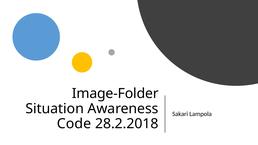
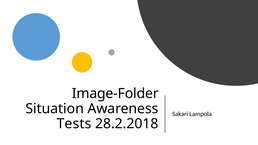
Code: Code -> Tests
